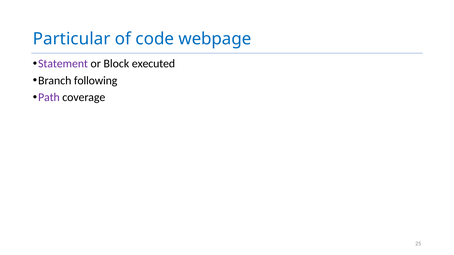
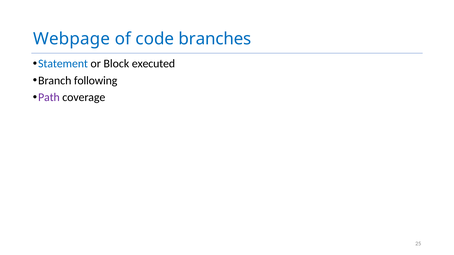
Particular: Particular -> Webpage
webpage: webpage -> branches
Statement colour: purple -> blue
